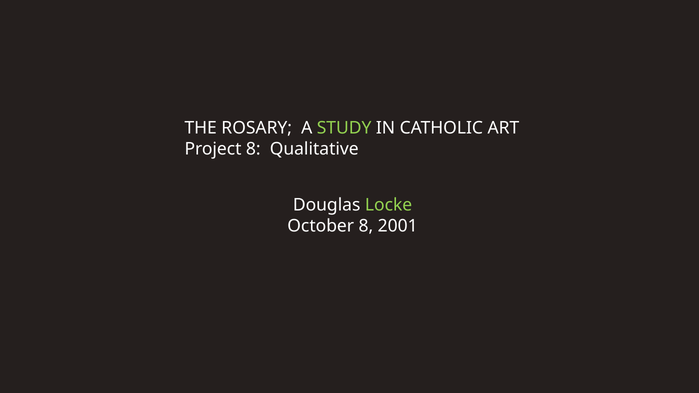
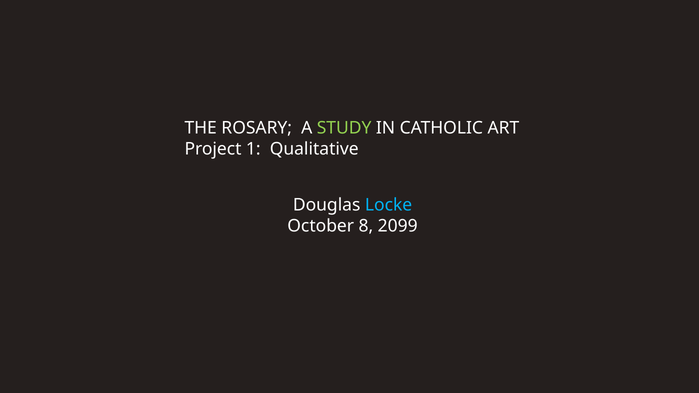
Project 8: 8 -> 1
Locke colour: light green -> light blue
2001: 2001 -> 2099
